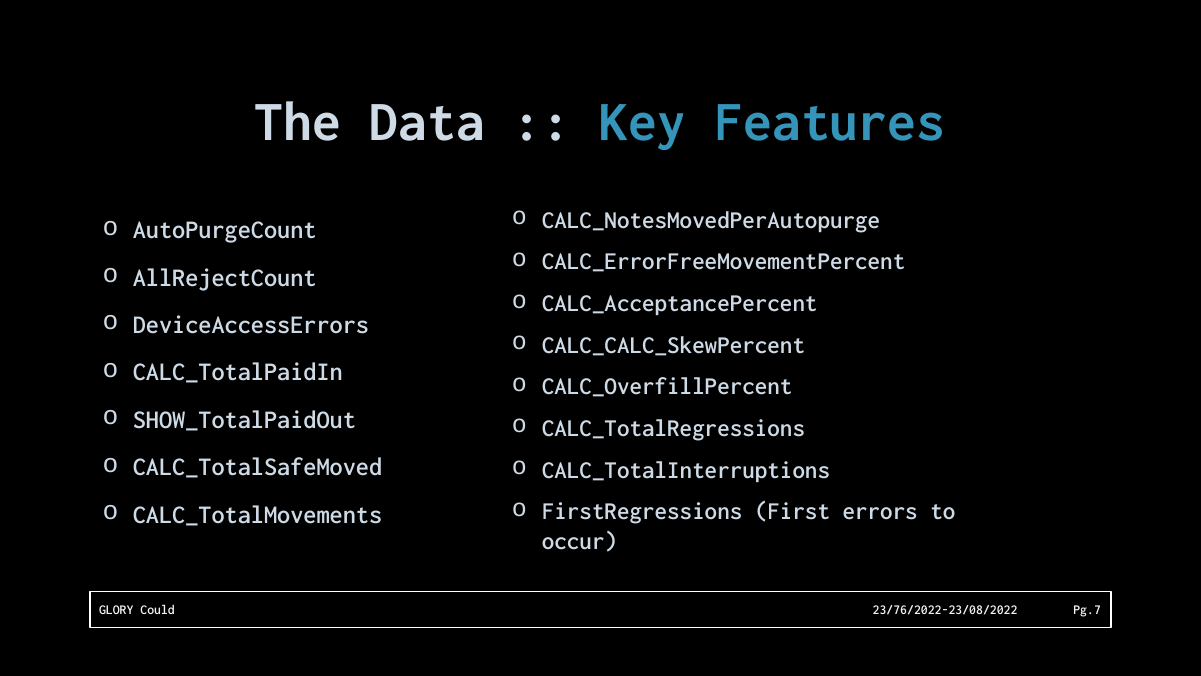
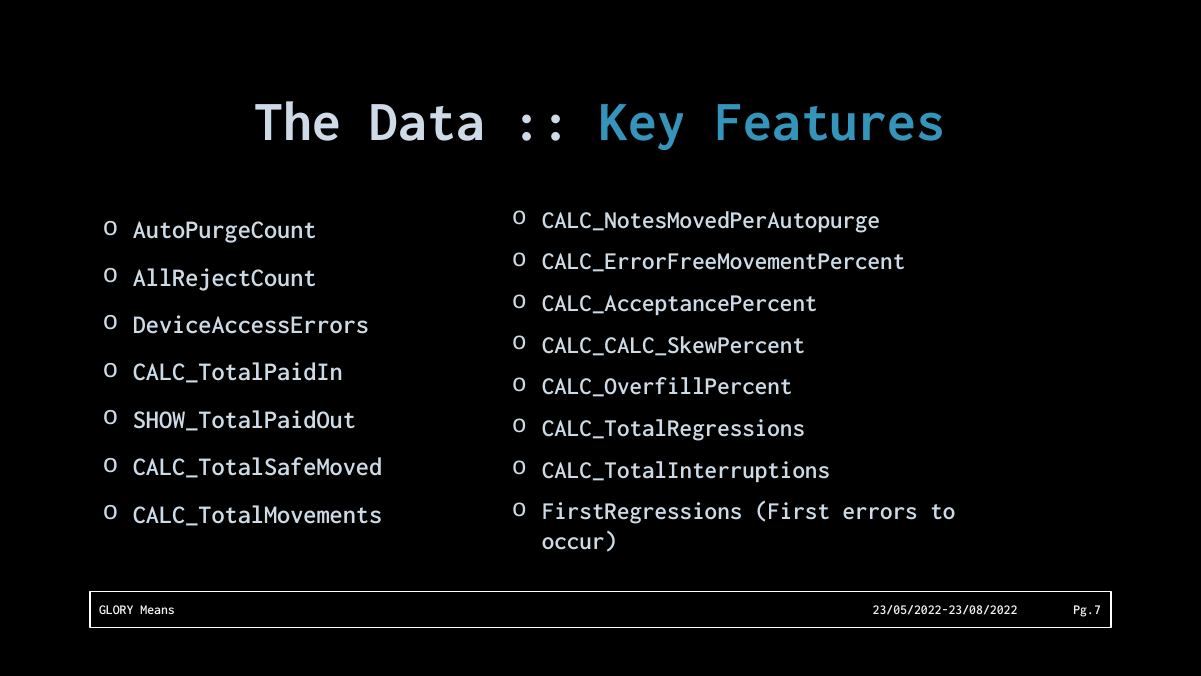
Could: Could -> Means
23/76/2022-23/08/2022: 23/76/2022-23/08/2022 -> 23/05/2022-23/08/2022
